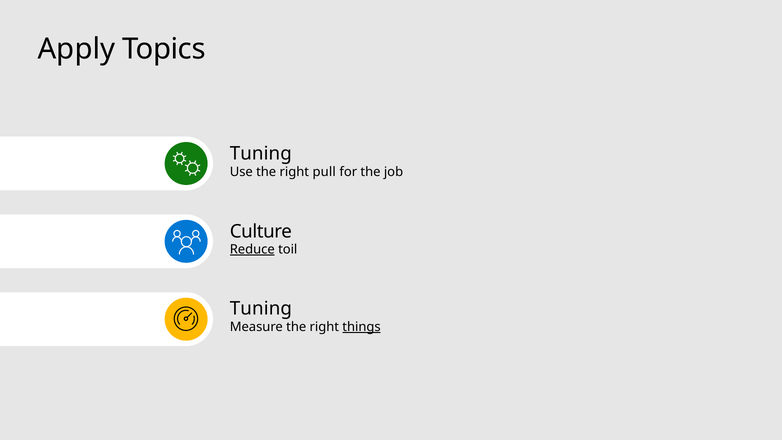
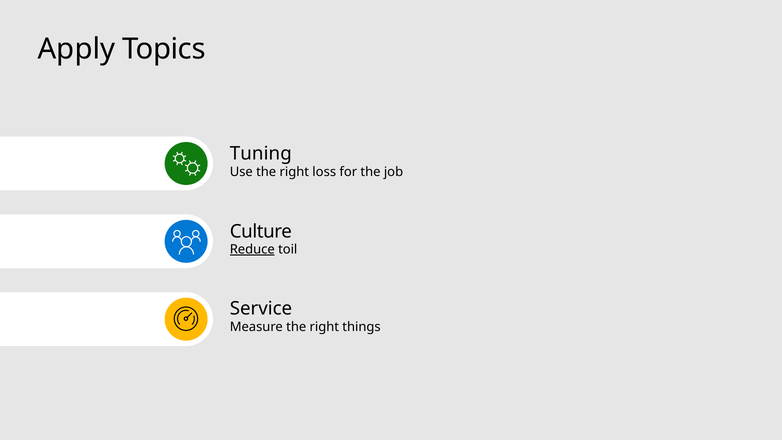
pull: pull -> loss
Tuning at (261, 309): Tuning -> Service
things underline: present -> none
